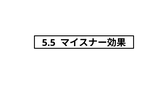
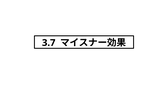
5.5: 5.5 -> 3.7
